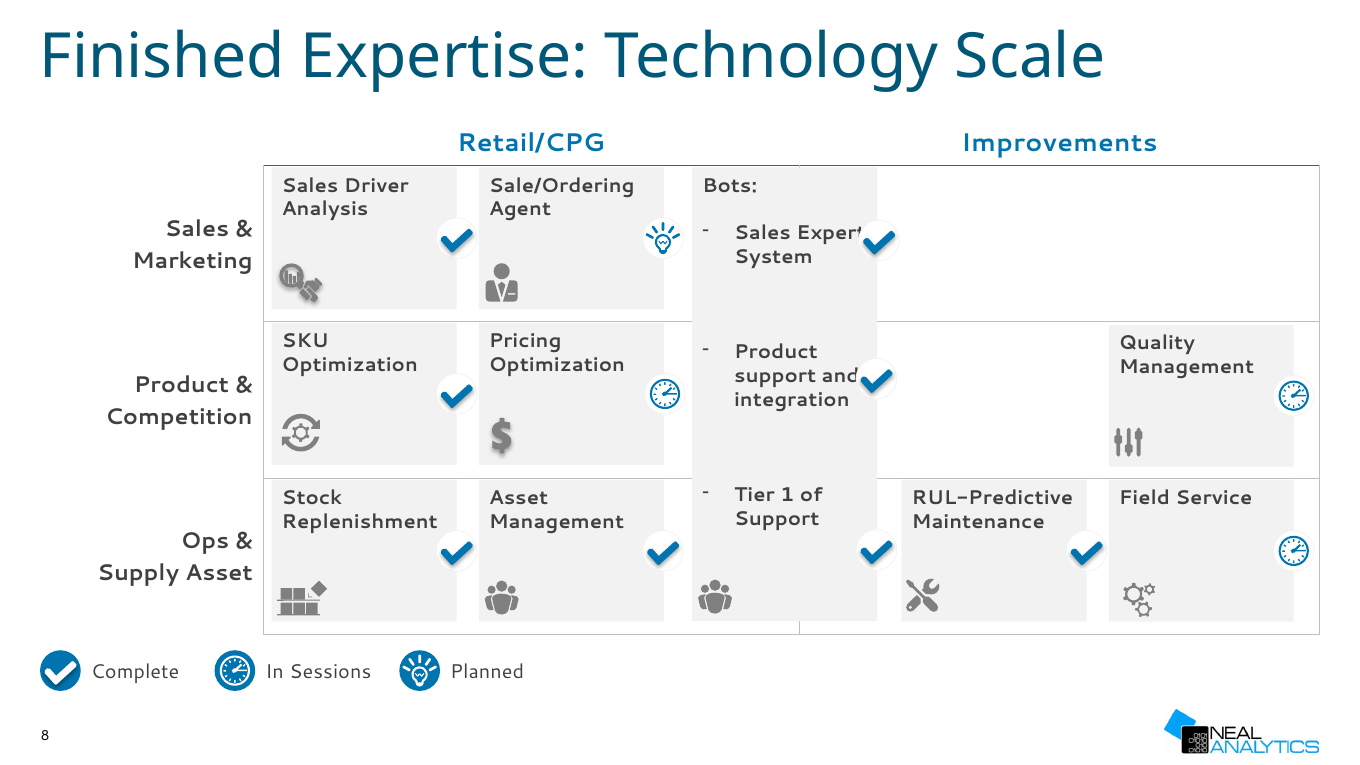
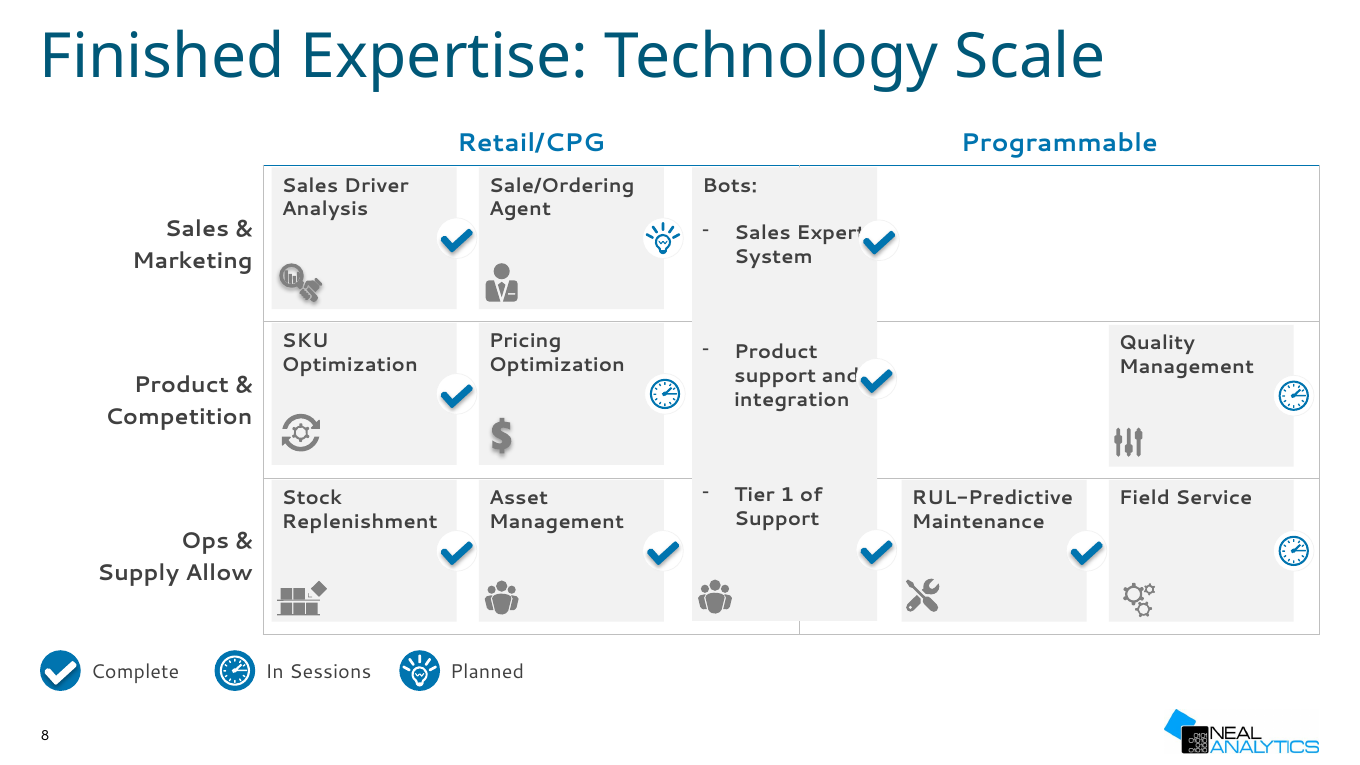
Improvements: Improvements -> Programmable
Supply Asset: Asset -> Allow
